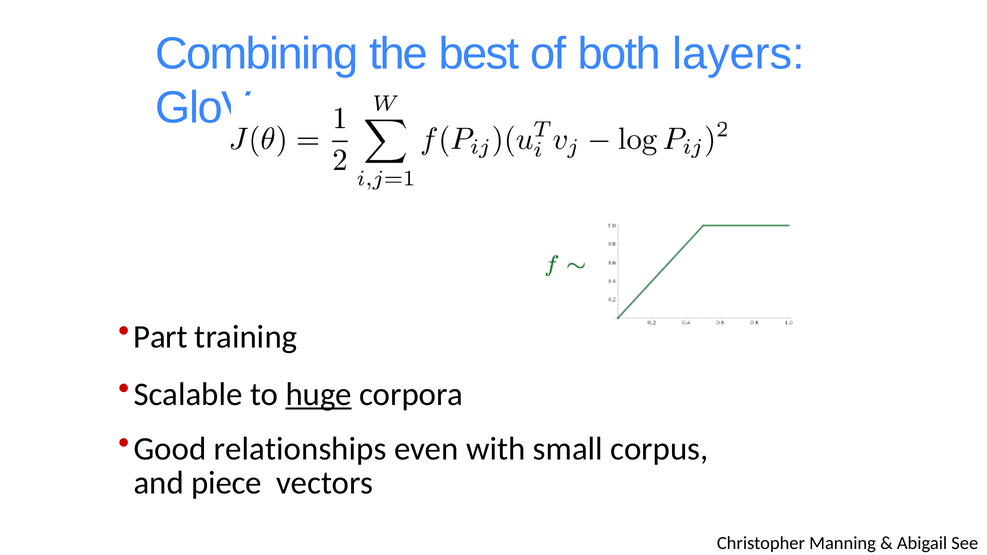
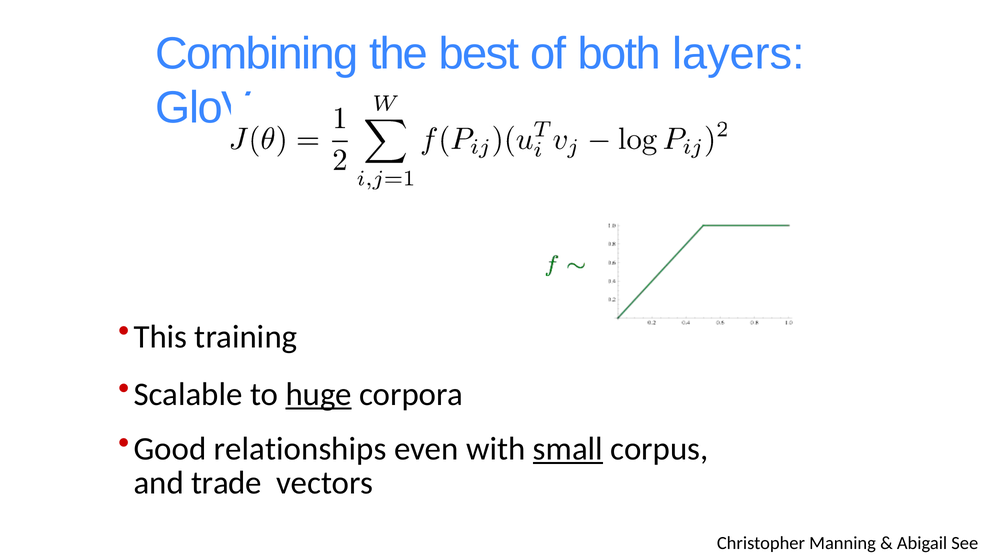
Part: Part -> This
small underline: none -> present
piece: piece -> trade
